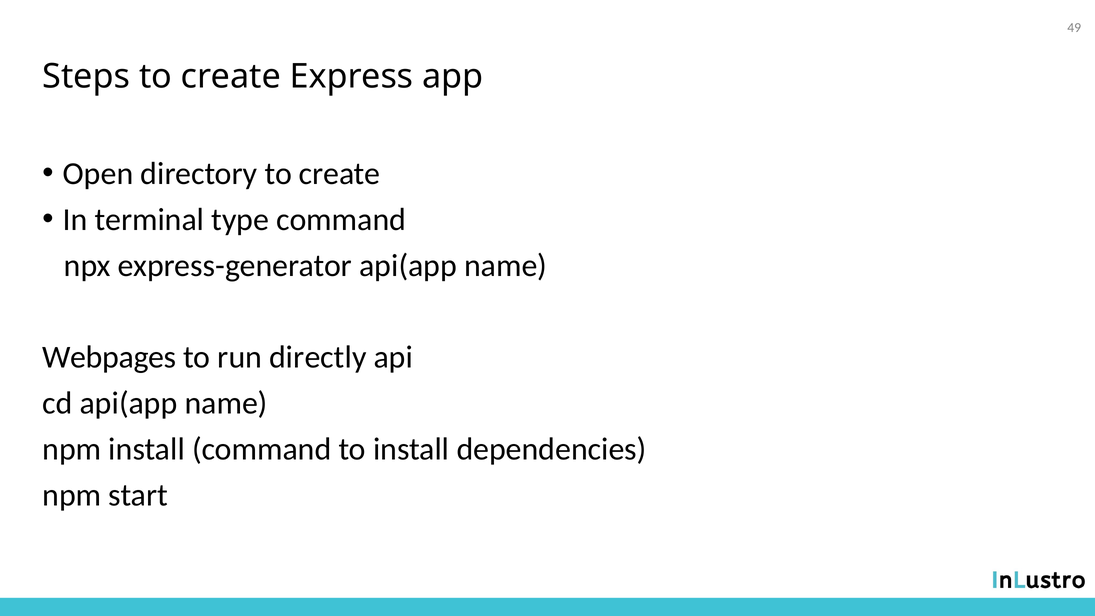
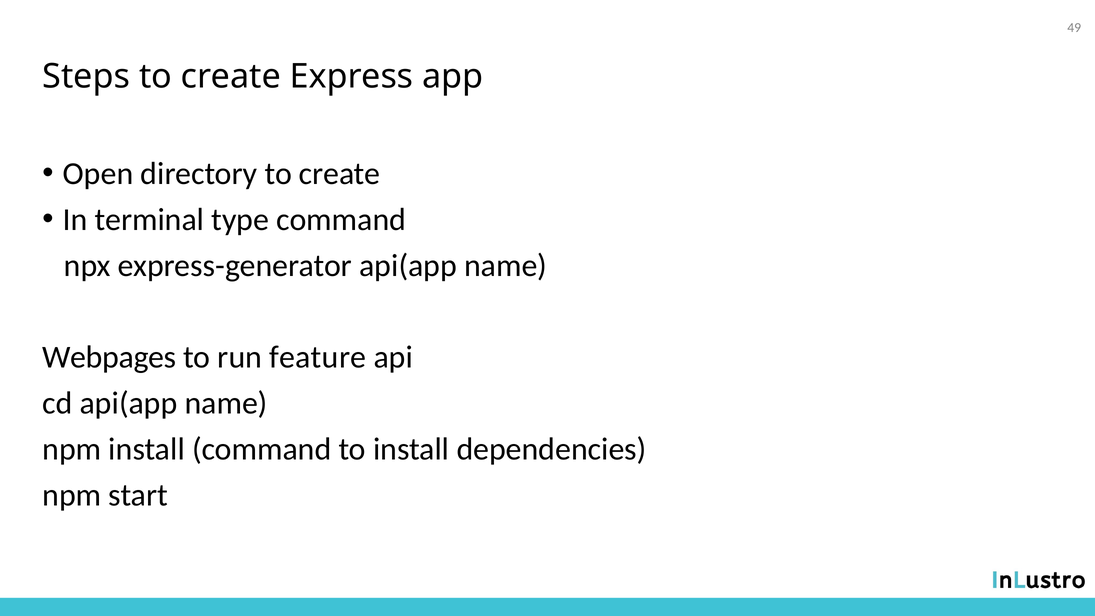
directly: directly -> feature
